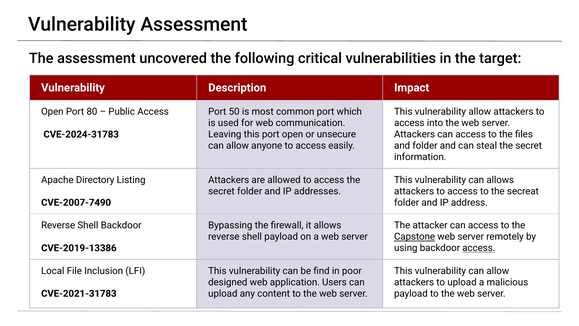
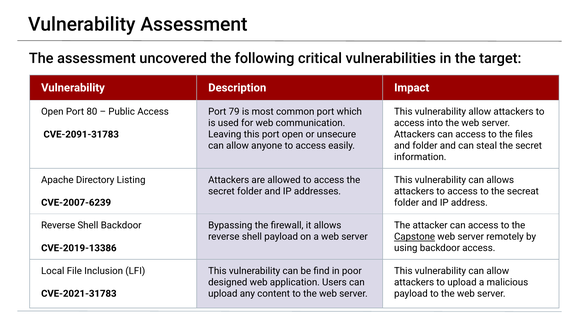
50: 50 -> 79
CVE-2024-31783: CVE-2024-31783 -> CVE-2091-31783
CVE-2007-7490: CVE-2007-7490 -> CVE-2007-6239
access at (479, 248) underline: present -> none
